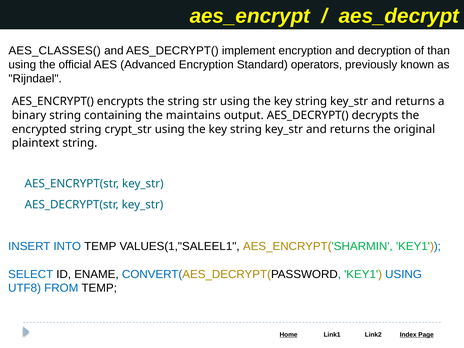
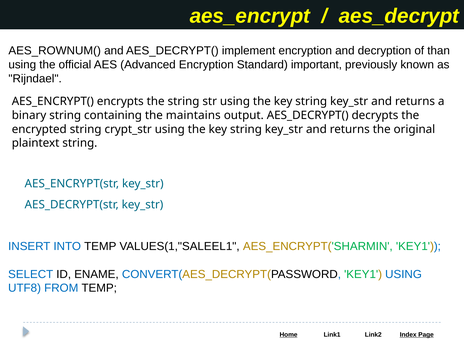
AES_CLASSES(: AES_CLASSES( -> AES_ROWNUM(
operators: operators -> important
